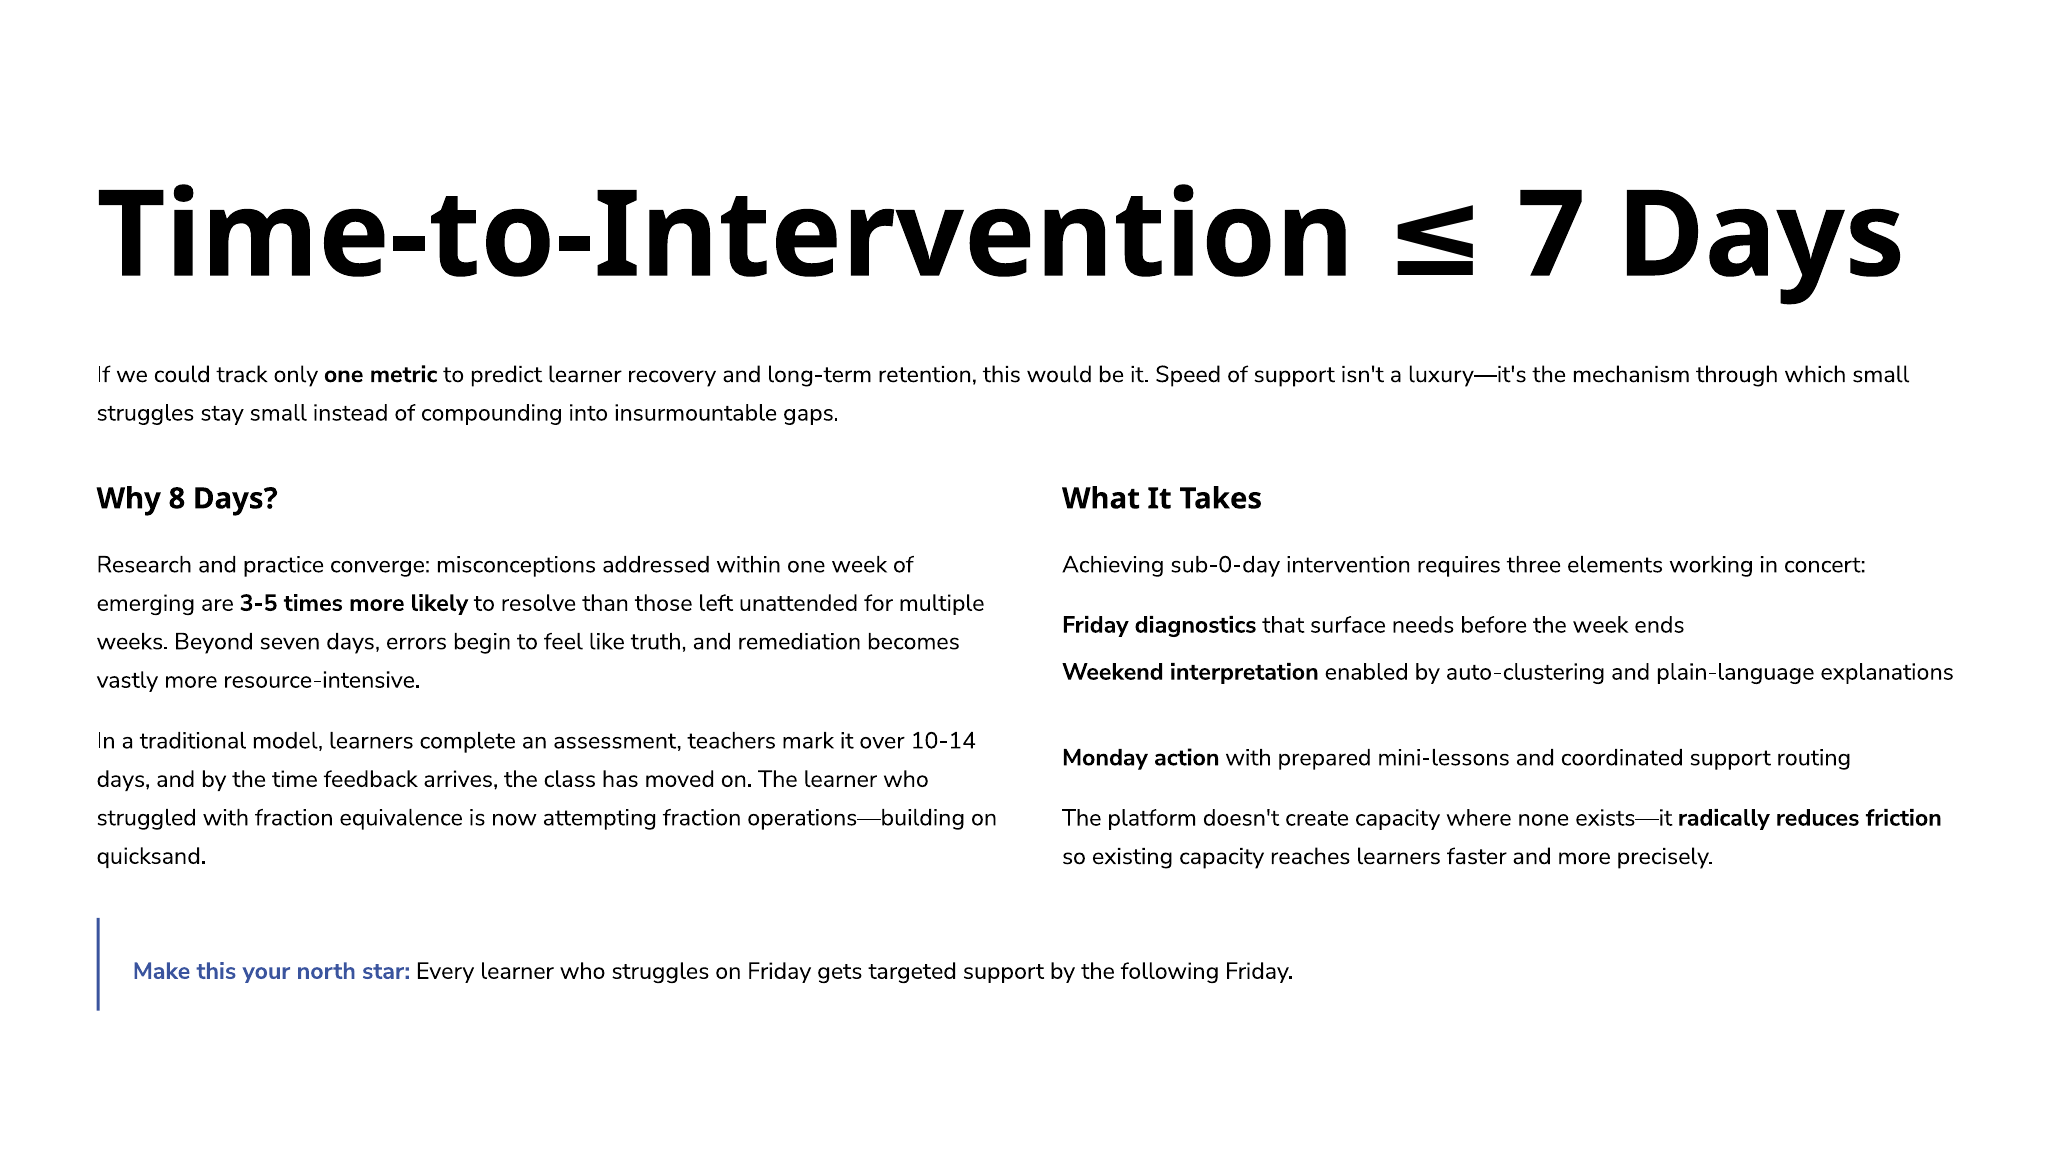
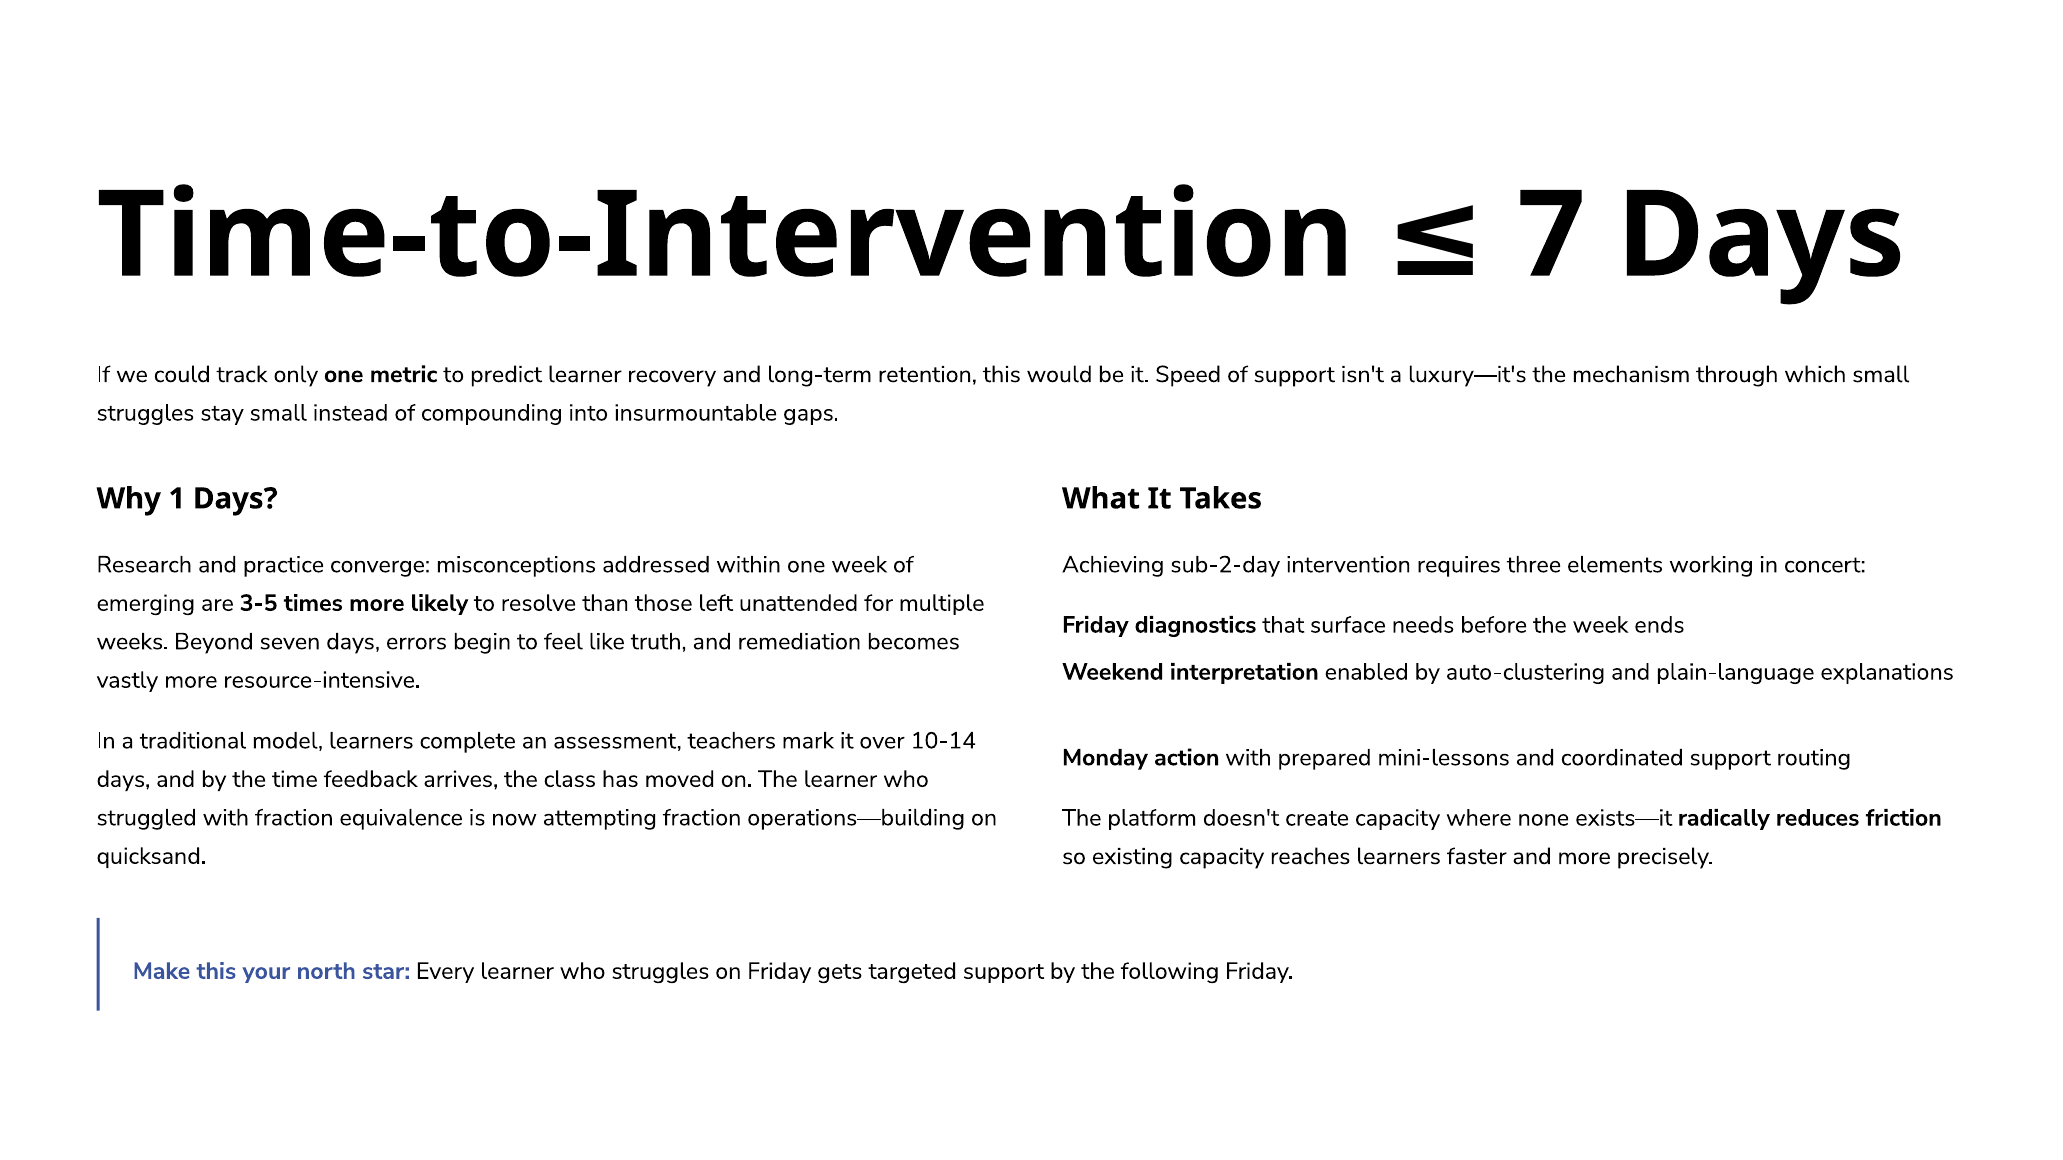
8: 8 -> 1
sub-0-day: sub-0-day -> sub-2-day
